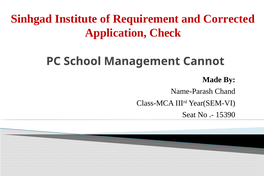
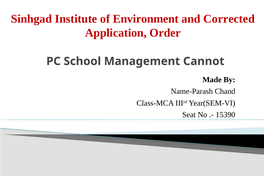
Requirement: Requirement -> Environment
Check: Check -> Order
